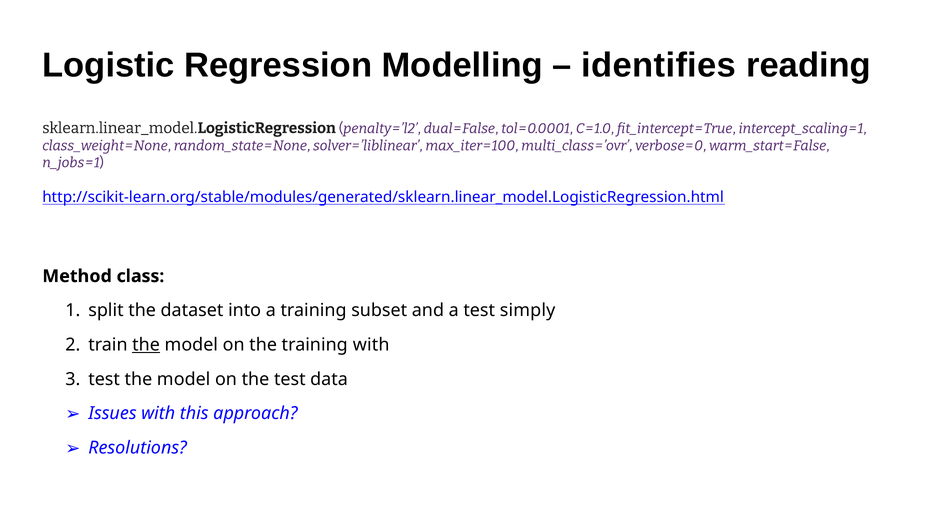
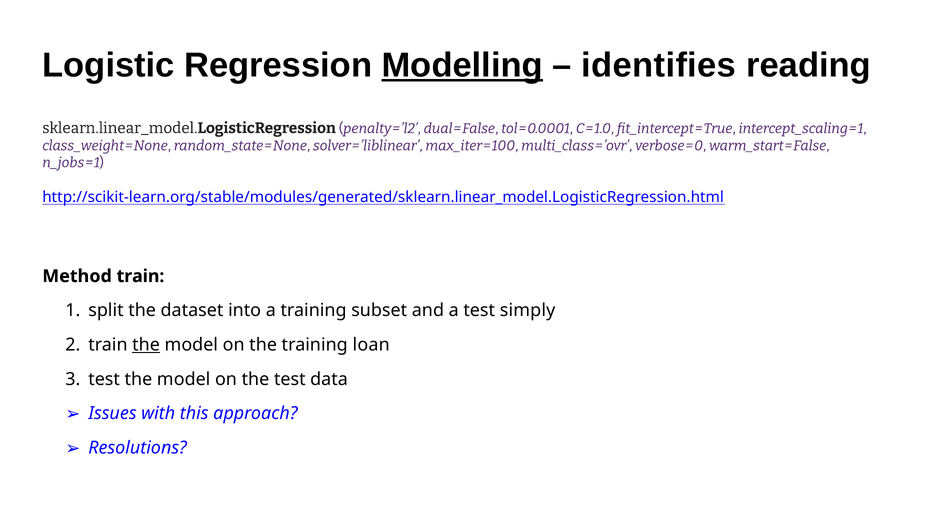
Modelling underline: none -> present
Method class: class -> train
training with: with -> loan
